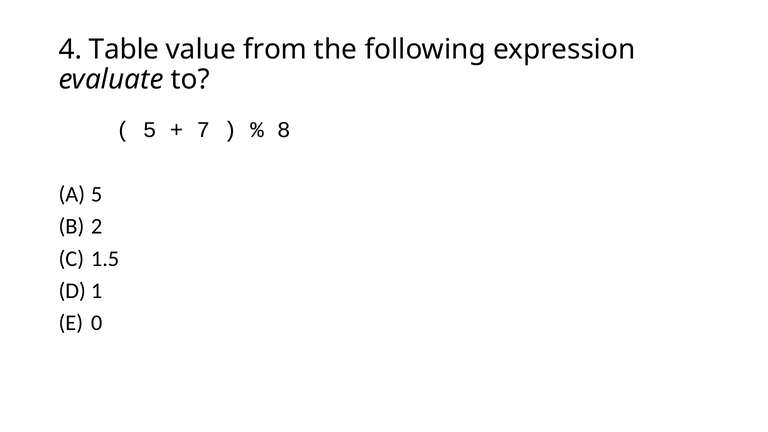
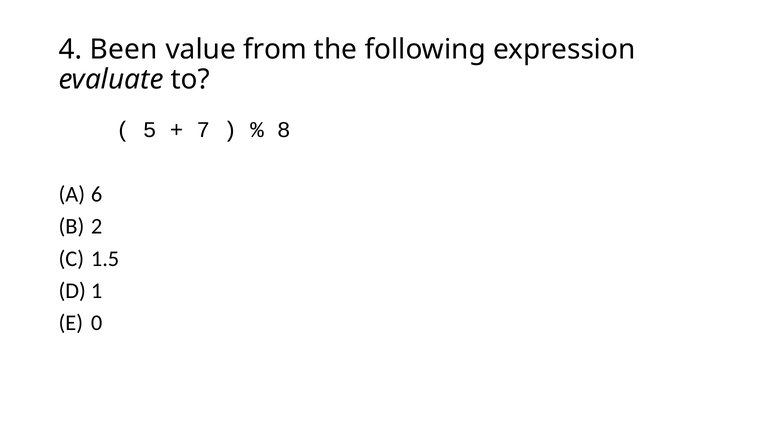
Table: Table -> Been
5 at (97, 194): 5 -> 6
